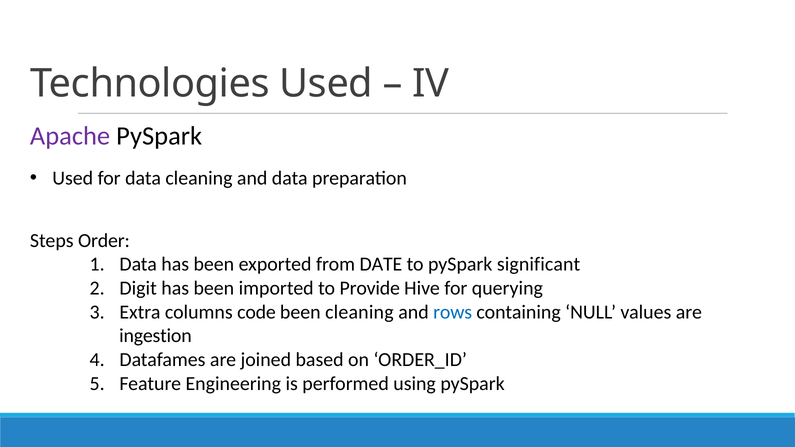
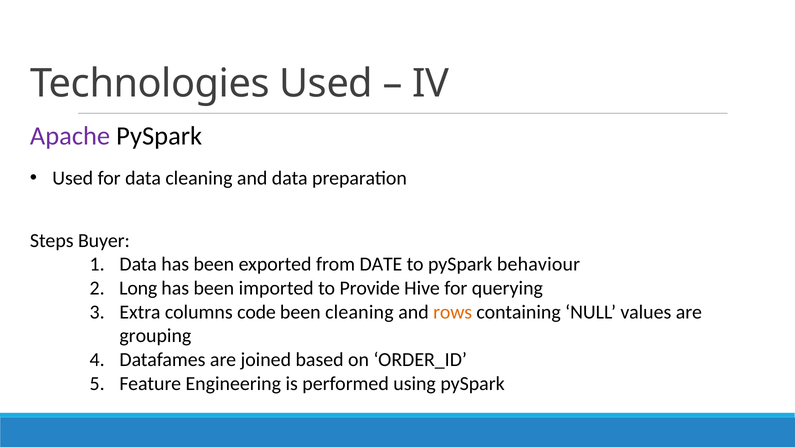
Order: Order -> Buyer
significant: significant -> behaviour
Digit: Digit -> Long
rows colour: blue -> orange
ingestion: ingestion -> grouping
